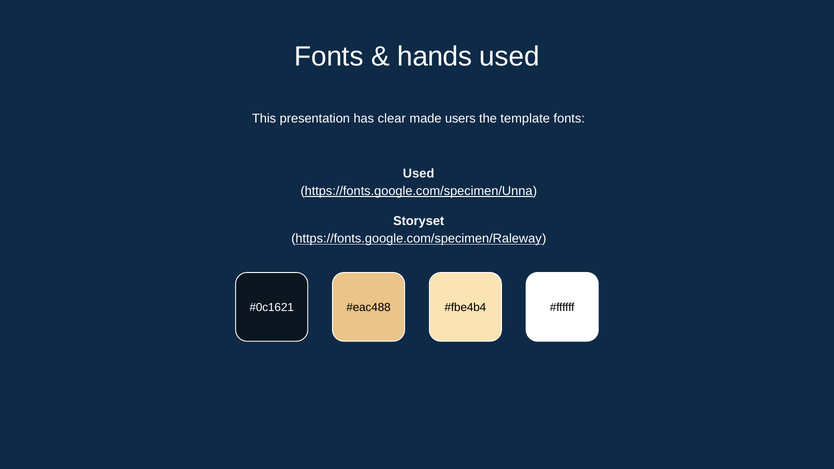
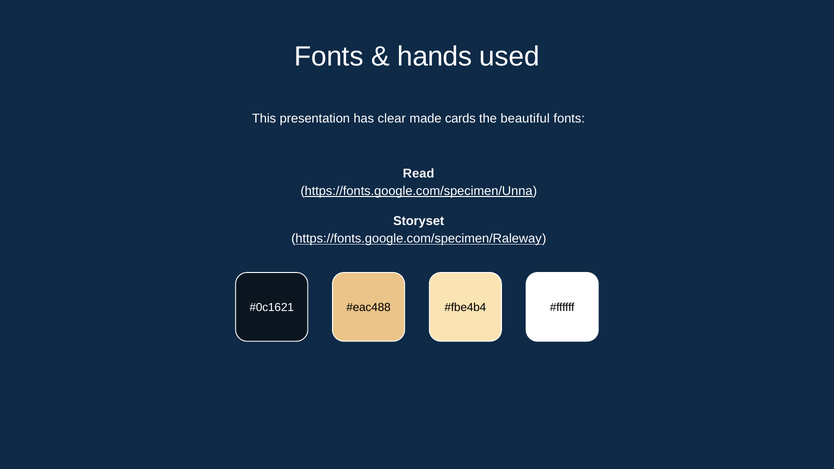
users: users -> cards
template: template -> beautiful
Used at (419, 173): Used -> Read
